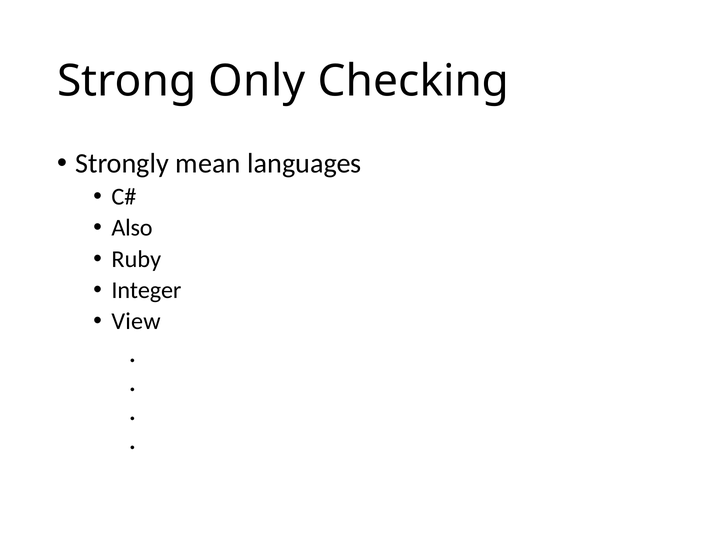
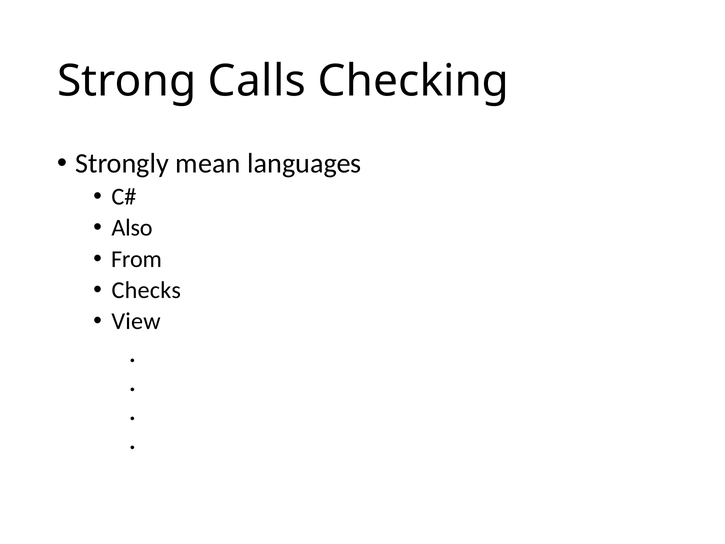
Only: Only -> Calls
Ruby: Ruby -> From
Integer: Integer -> Checks
